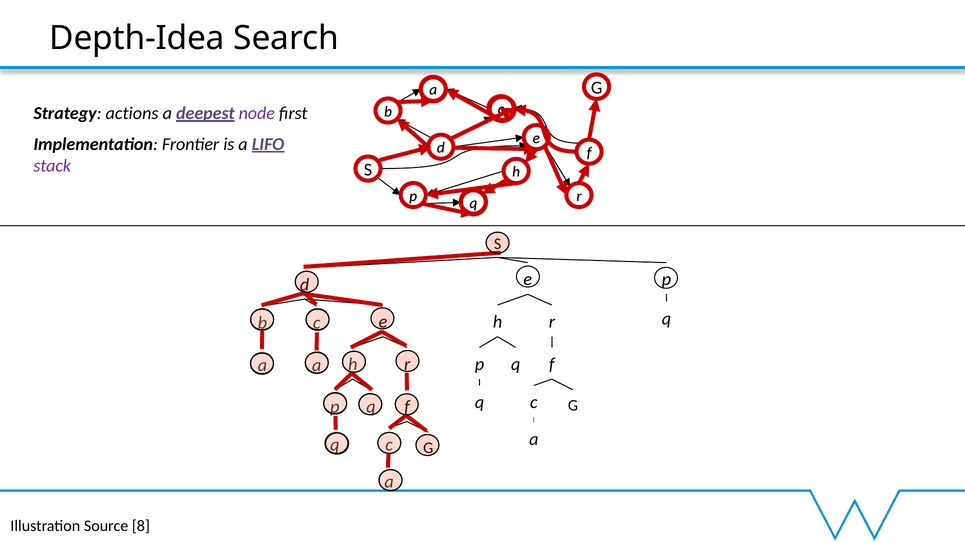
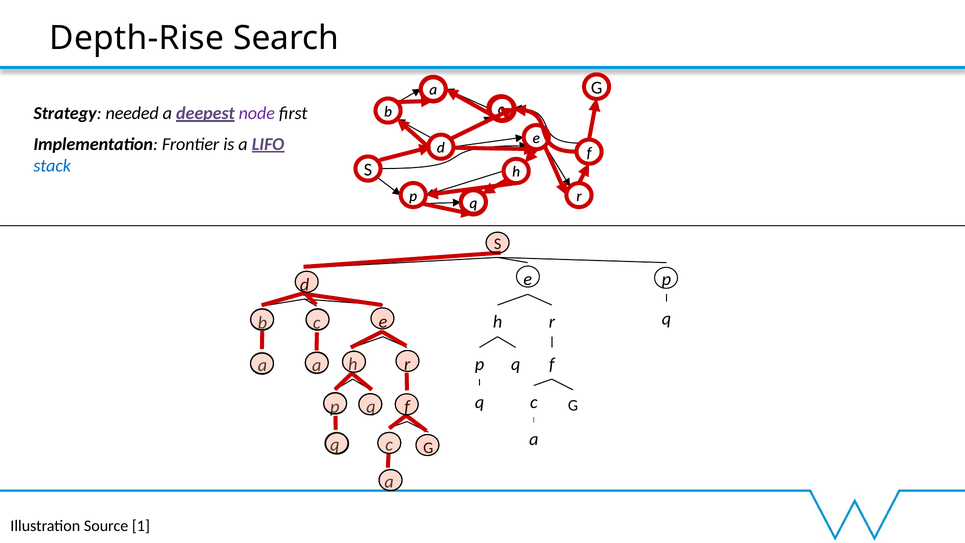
Depth-Idea: Depth-Idea -> Depth-Rise
actions: actions -> needed
stack colour: purple -> blue
8: 8 -> 1
